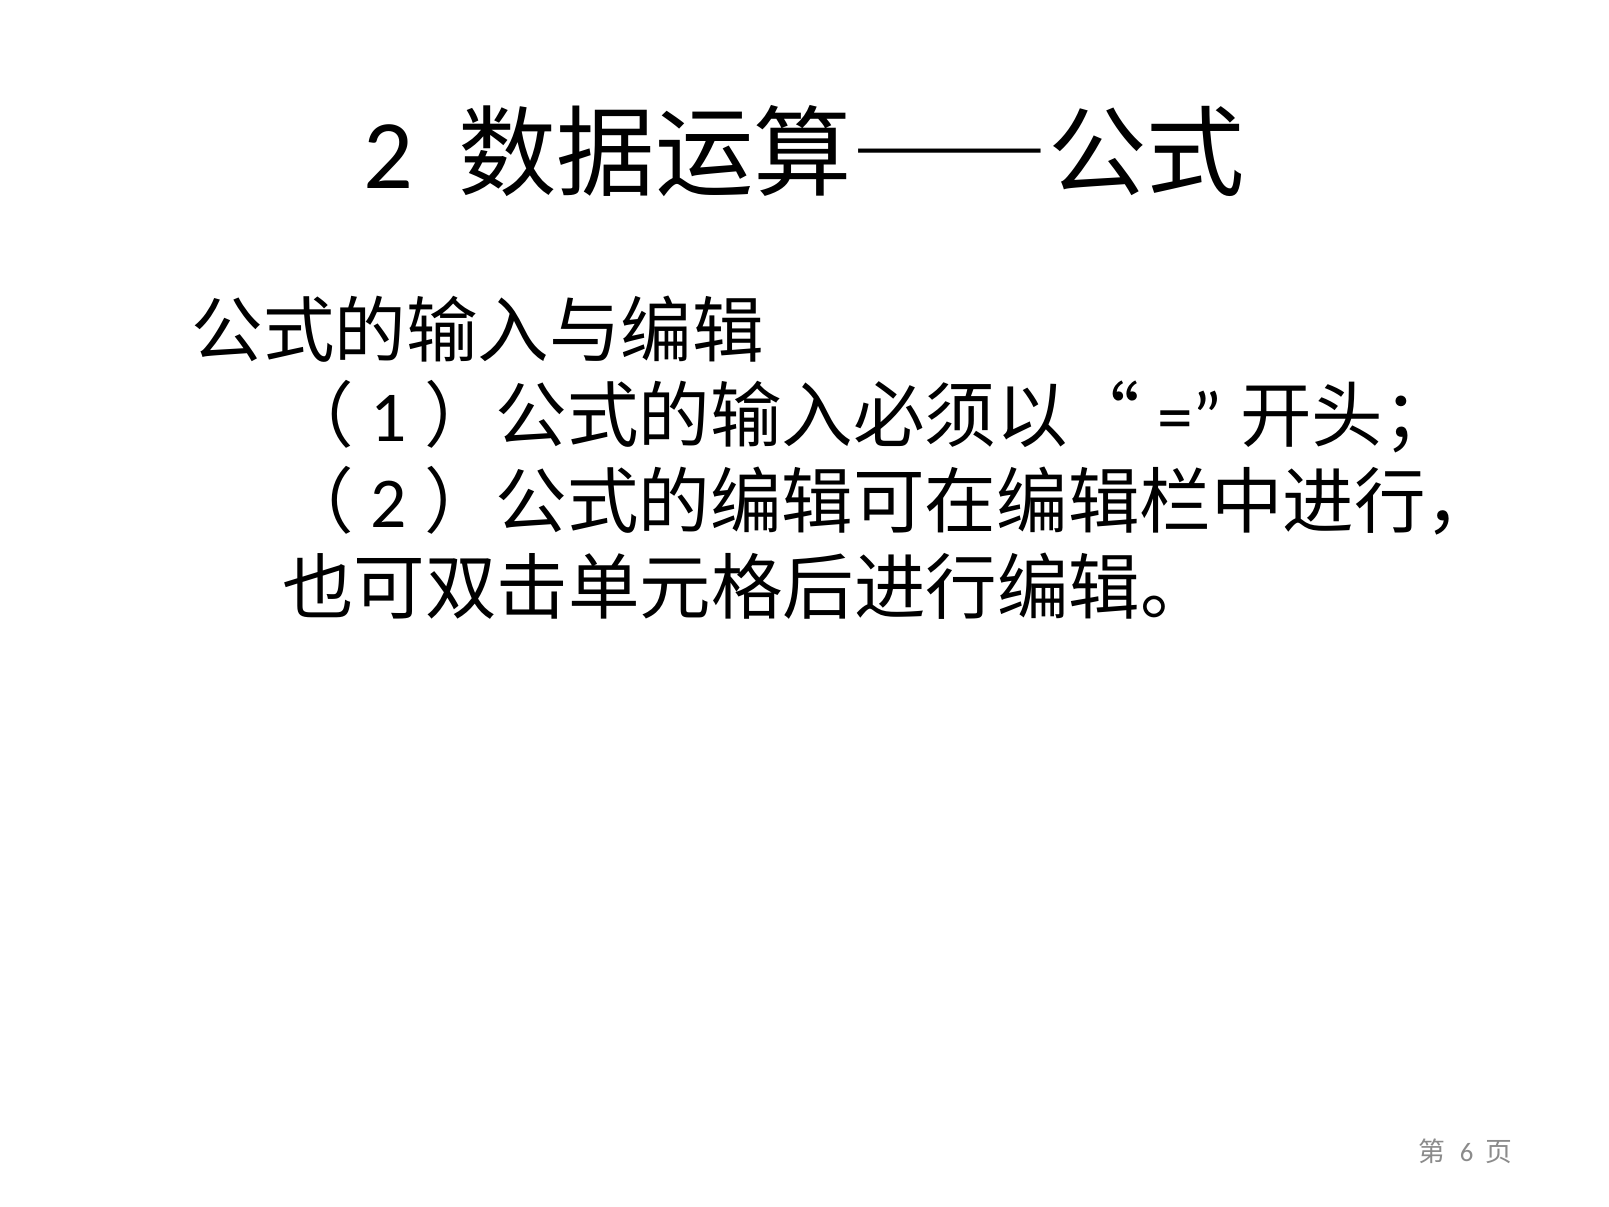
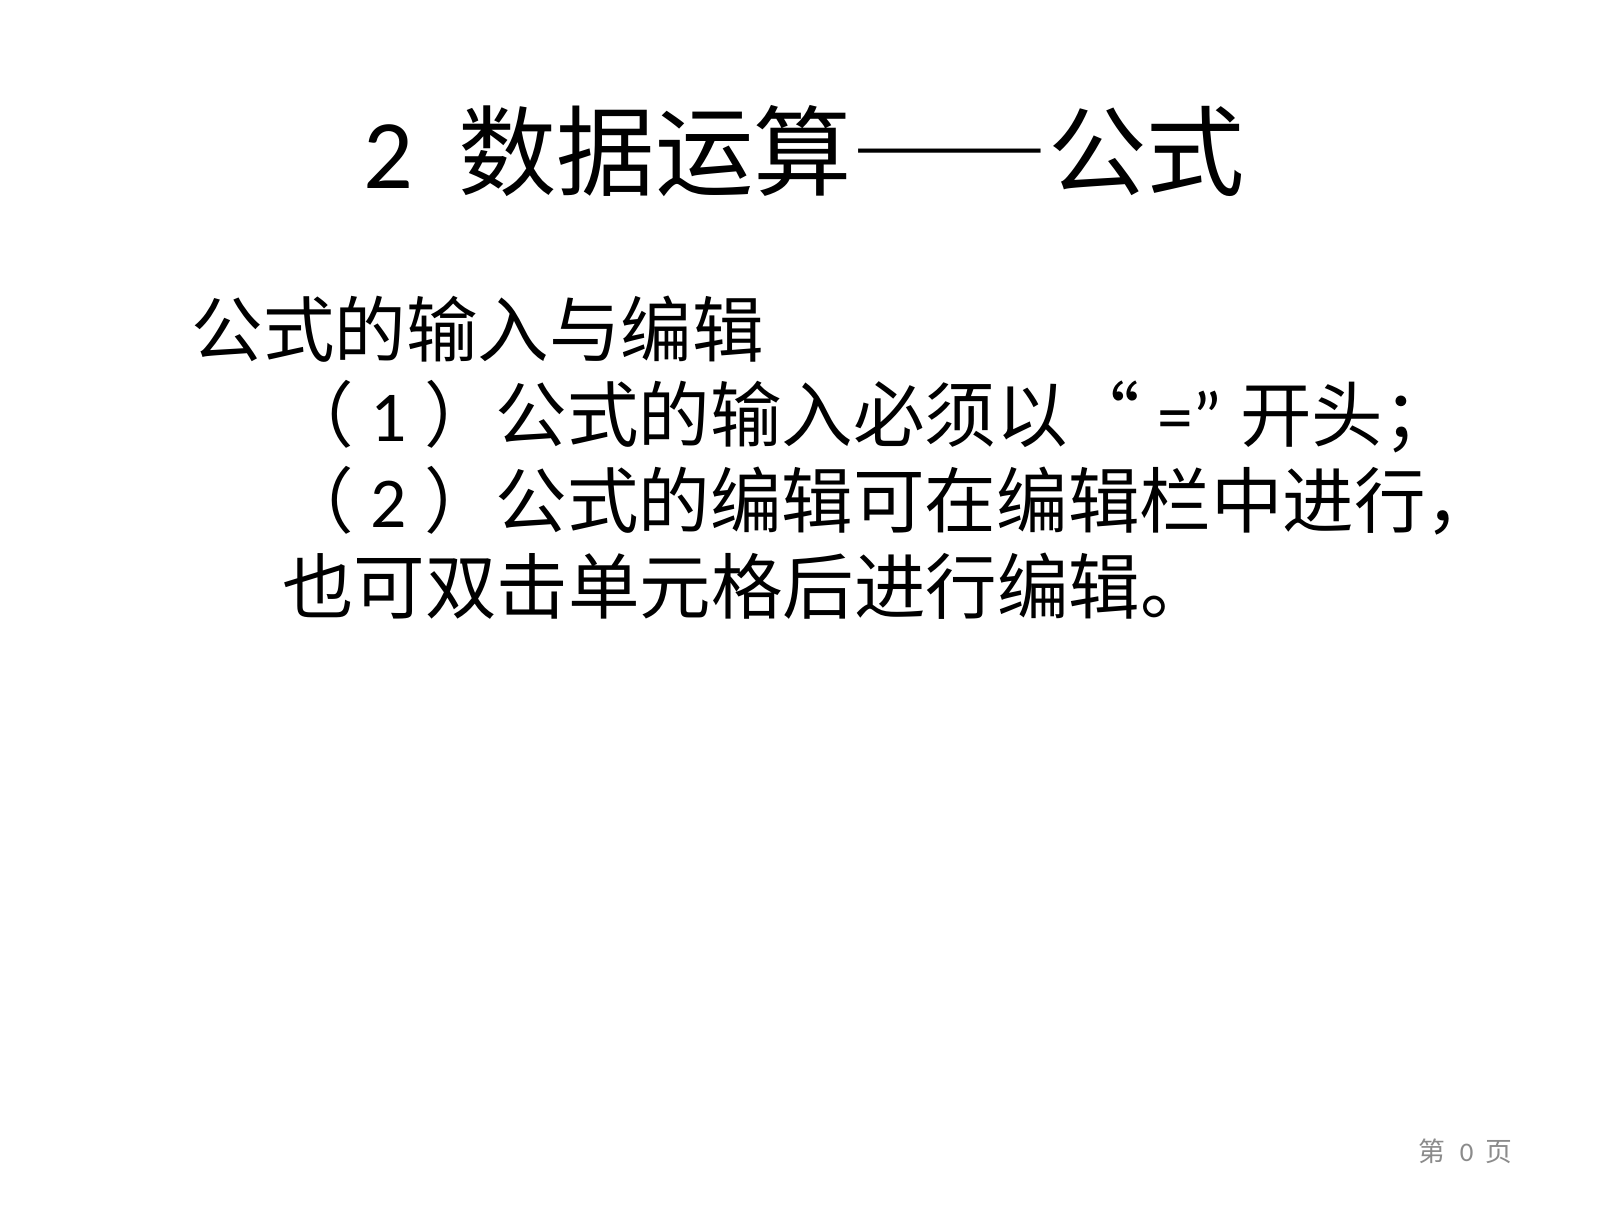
6: 6 -> 0
